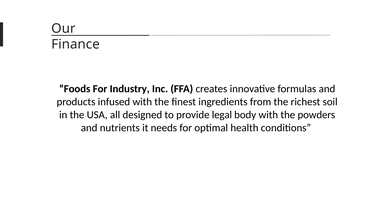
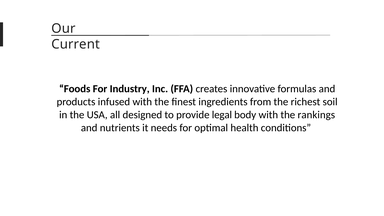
Finance: Finance -> Current
powders: powders -> rankings
